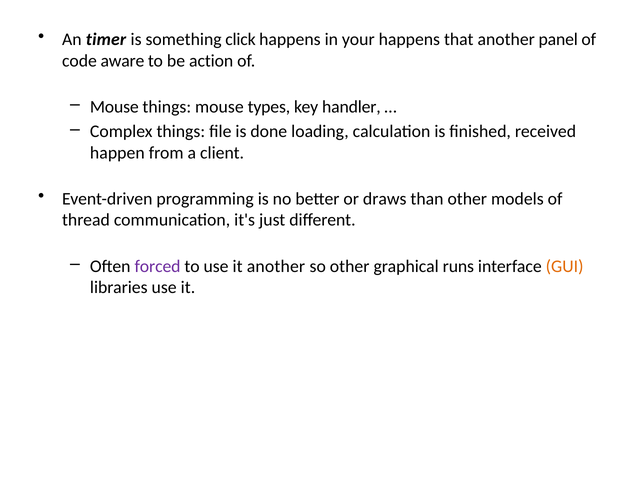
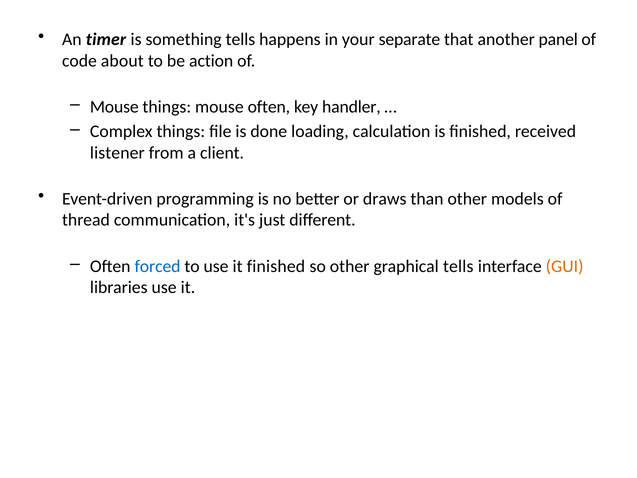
something click: click -> tells
your happens: happens -> separate
aware: aware -> about
mouse types: types -> often
happen: happen -> listener
forced colour: purple -> blue
it another: another -> finished
graphical runs: runs -> tells
